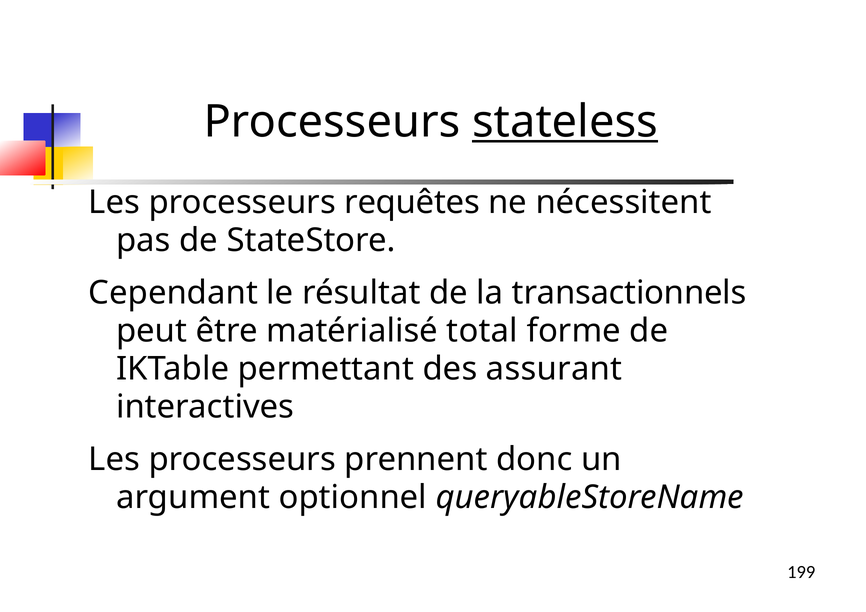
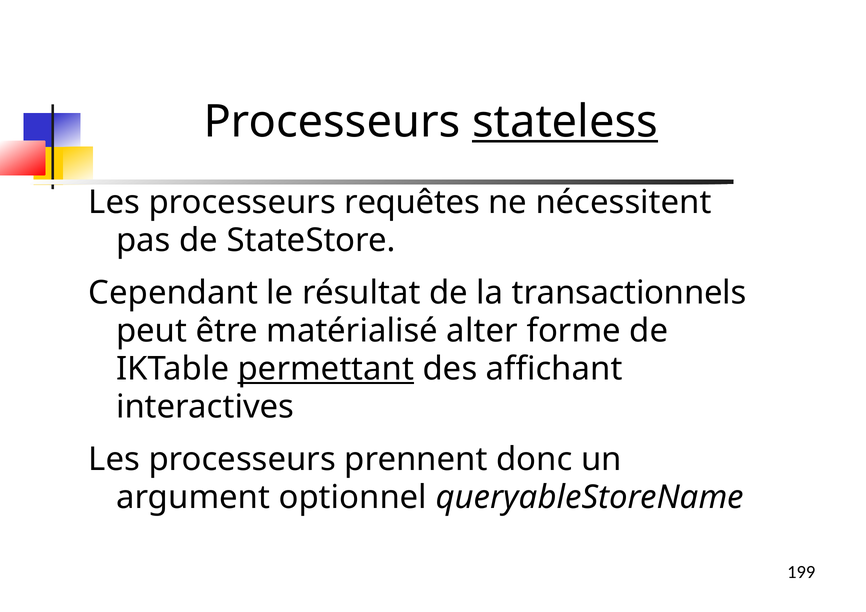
total: total -> alter
permettant underline: none -> present
assurant: assurant -> affichant
